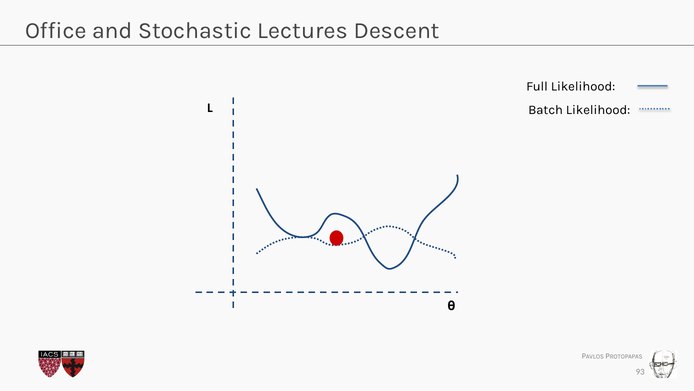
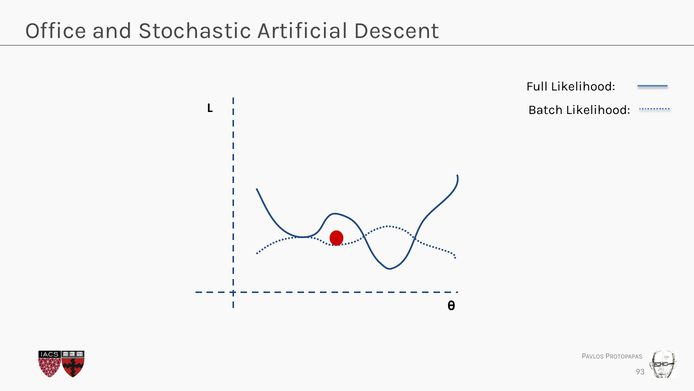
Lectures: Lectures -> Artificial
